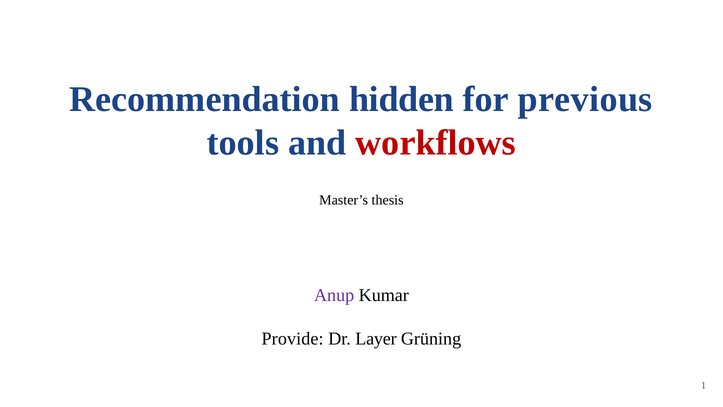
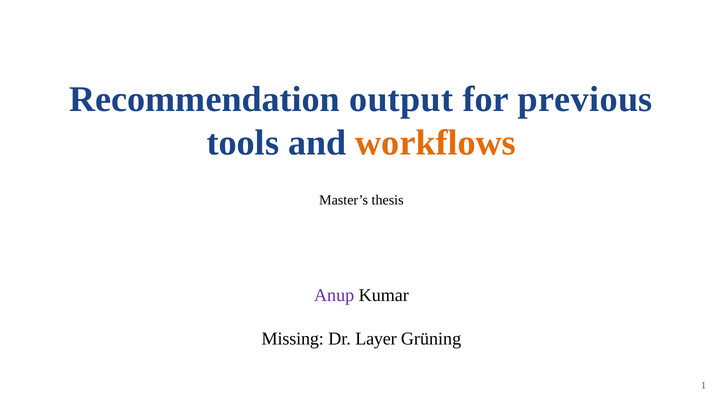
hidden: hidden -> output
workflows colour: red -> orange
Provide: Provide -> Missing
